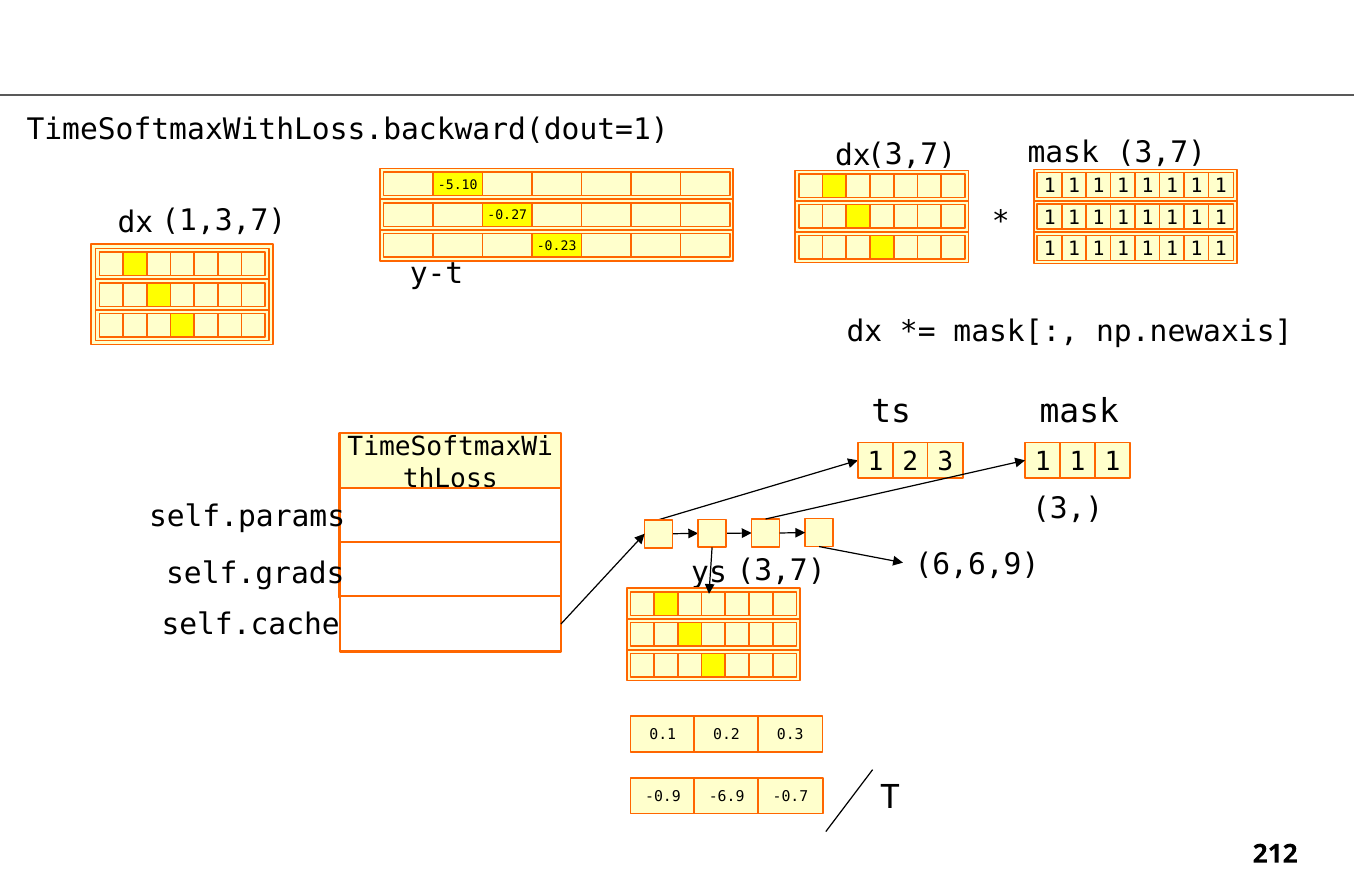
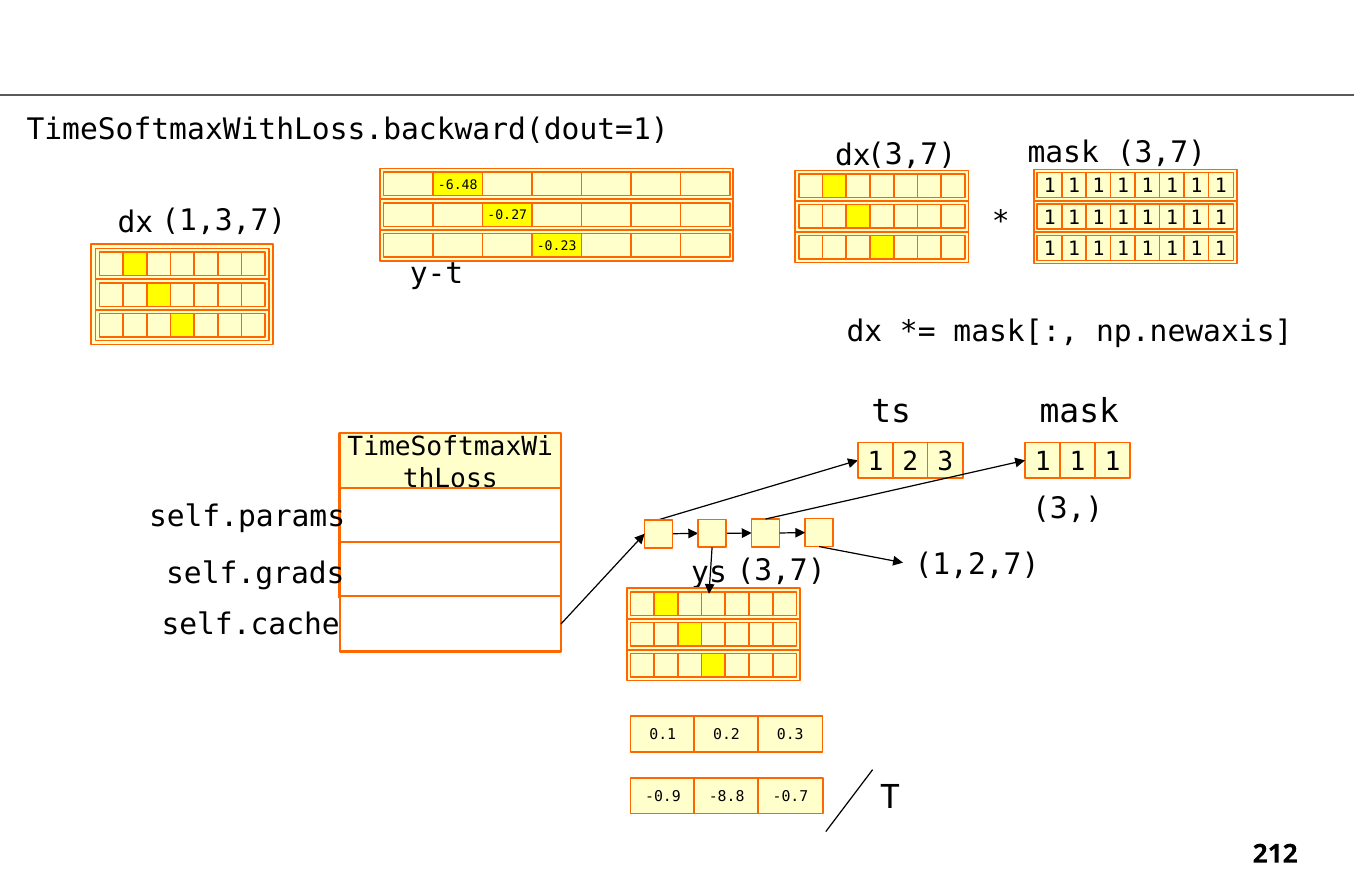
-5.10: -5.10 -> -6.48
6,6,9: 6,6,9 -> 1,2,7
-6.9: -6.9 -> -8.8
